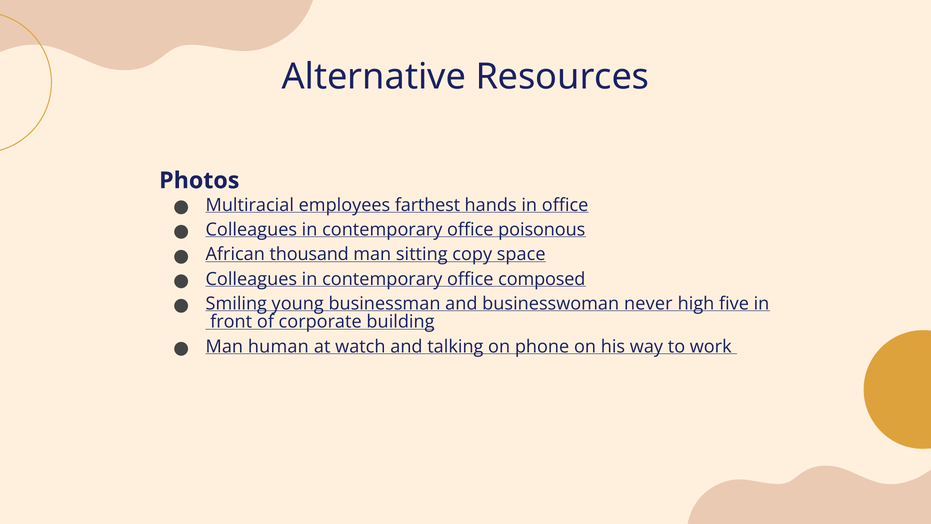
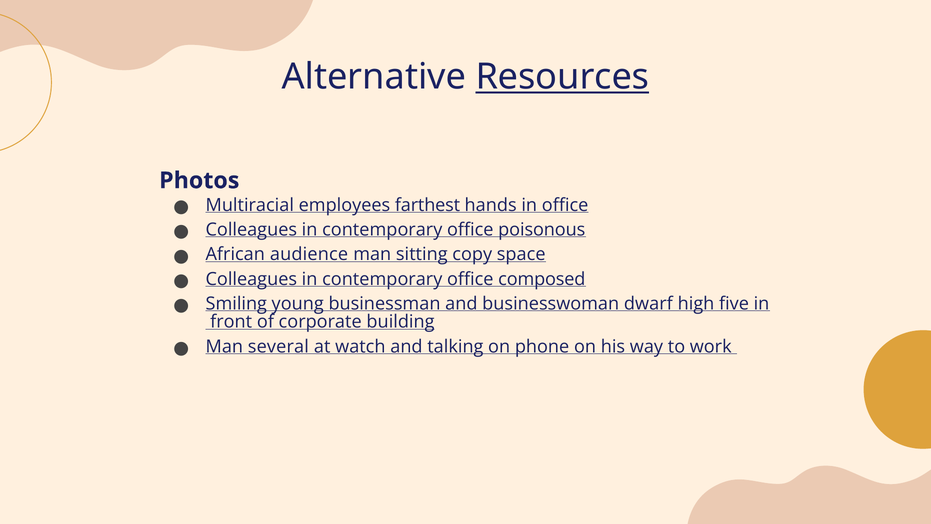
Resources underline: none -> present
thousand: thousand -> audience
never: never -> dwarf
human: human -> several
